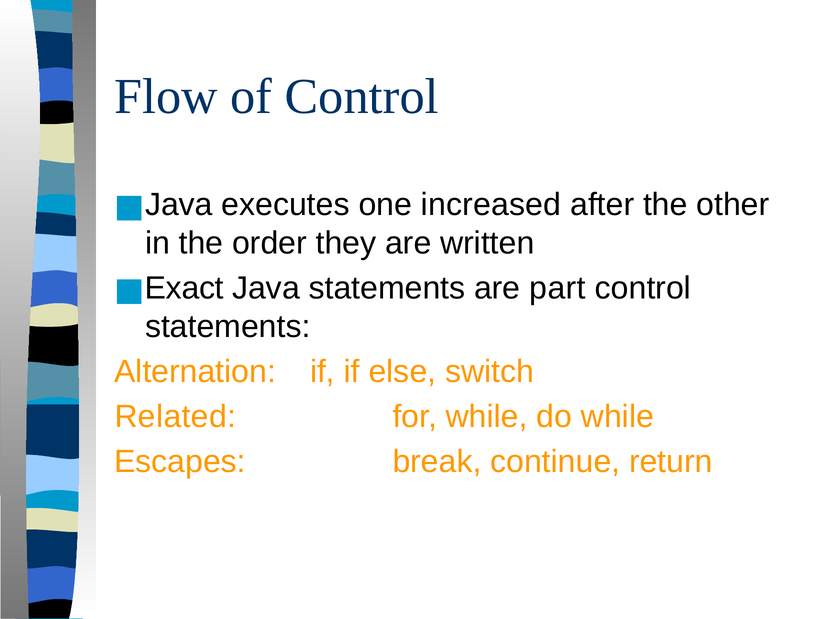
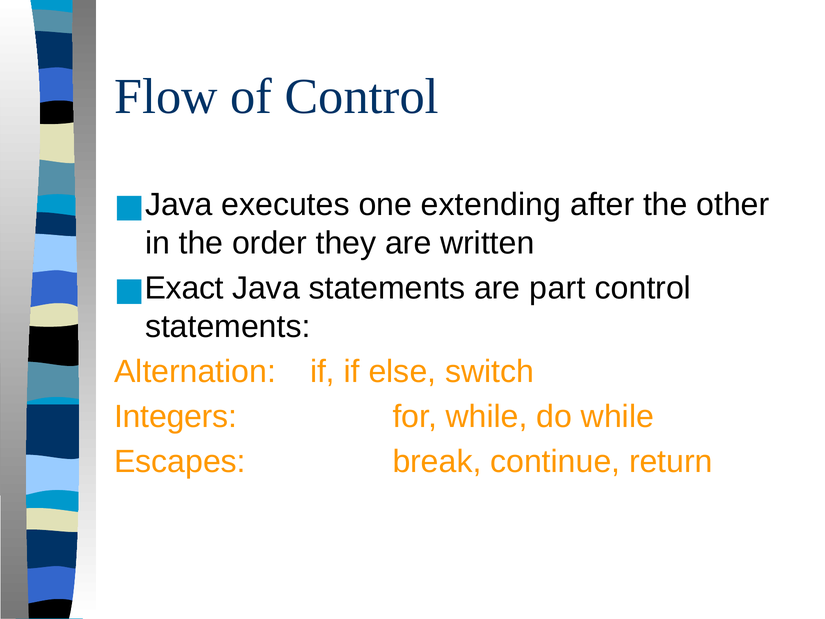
increased: increased -> extending
Related: Related -> Integers
